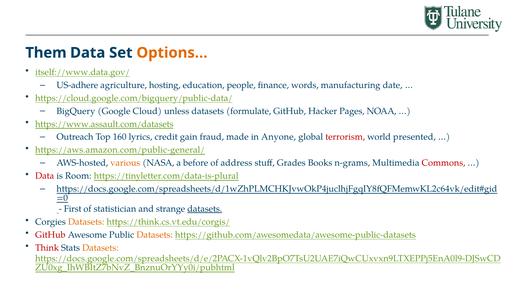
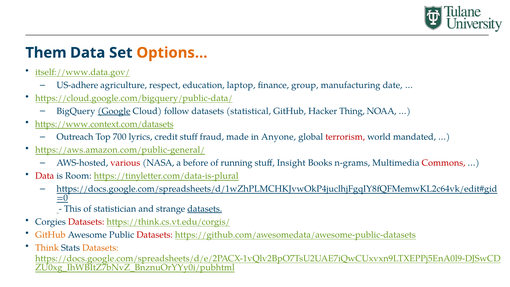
hosting: hosting -> respect
people: people -> laptop
words: words -> group
Google underline: none -> present
unless: unless -> follow
formulate: formulate -> statistical
Pages: Pages -> Thing
https://www.assault.com/datasets: https://www.assault.com/datasets -> https://www.context.com/datasets
160: 160 -> 700
credit gain: gain -> stuff
presented: presented -> mandated
various colour: orange -> red
address: address -> running
Grades: Grades -> Insight
First: First -> This
Datasets at (86, 222) colour: orange -> red
GitHub at (50, 235) colour: red -> orange
Datasets at (155, 235) colour: orange -> red
Think colour: red -> orange
